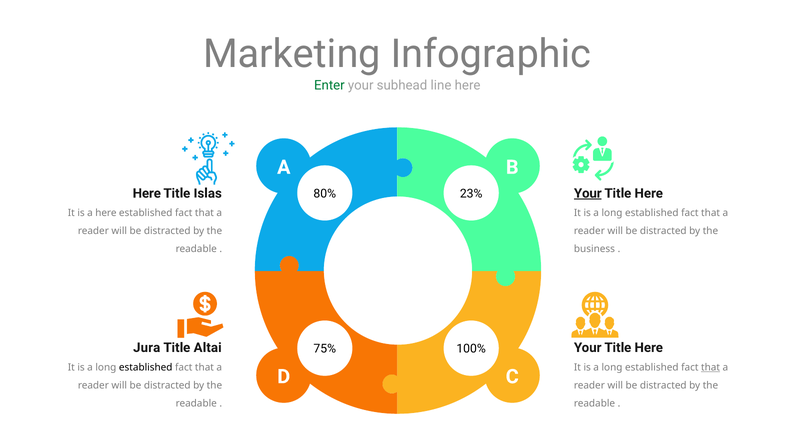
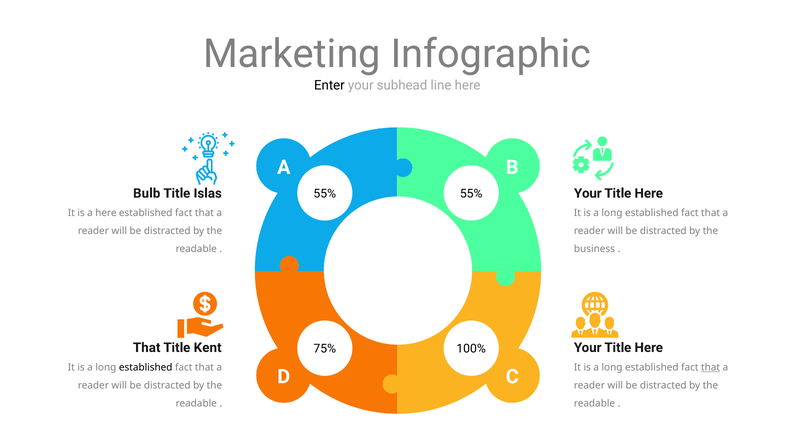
Enter colour: green -> black
Here at (147, 193): Here -> Bulb
Your at (588, 193) underline: present -> none
80% at (325, 194): 80% -> 55%
23% at (471, 194): 23% -> 55%
Jura at (147, 347): Jura -> That
Altai: Altai -> Kent
